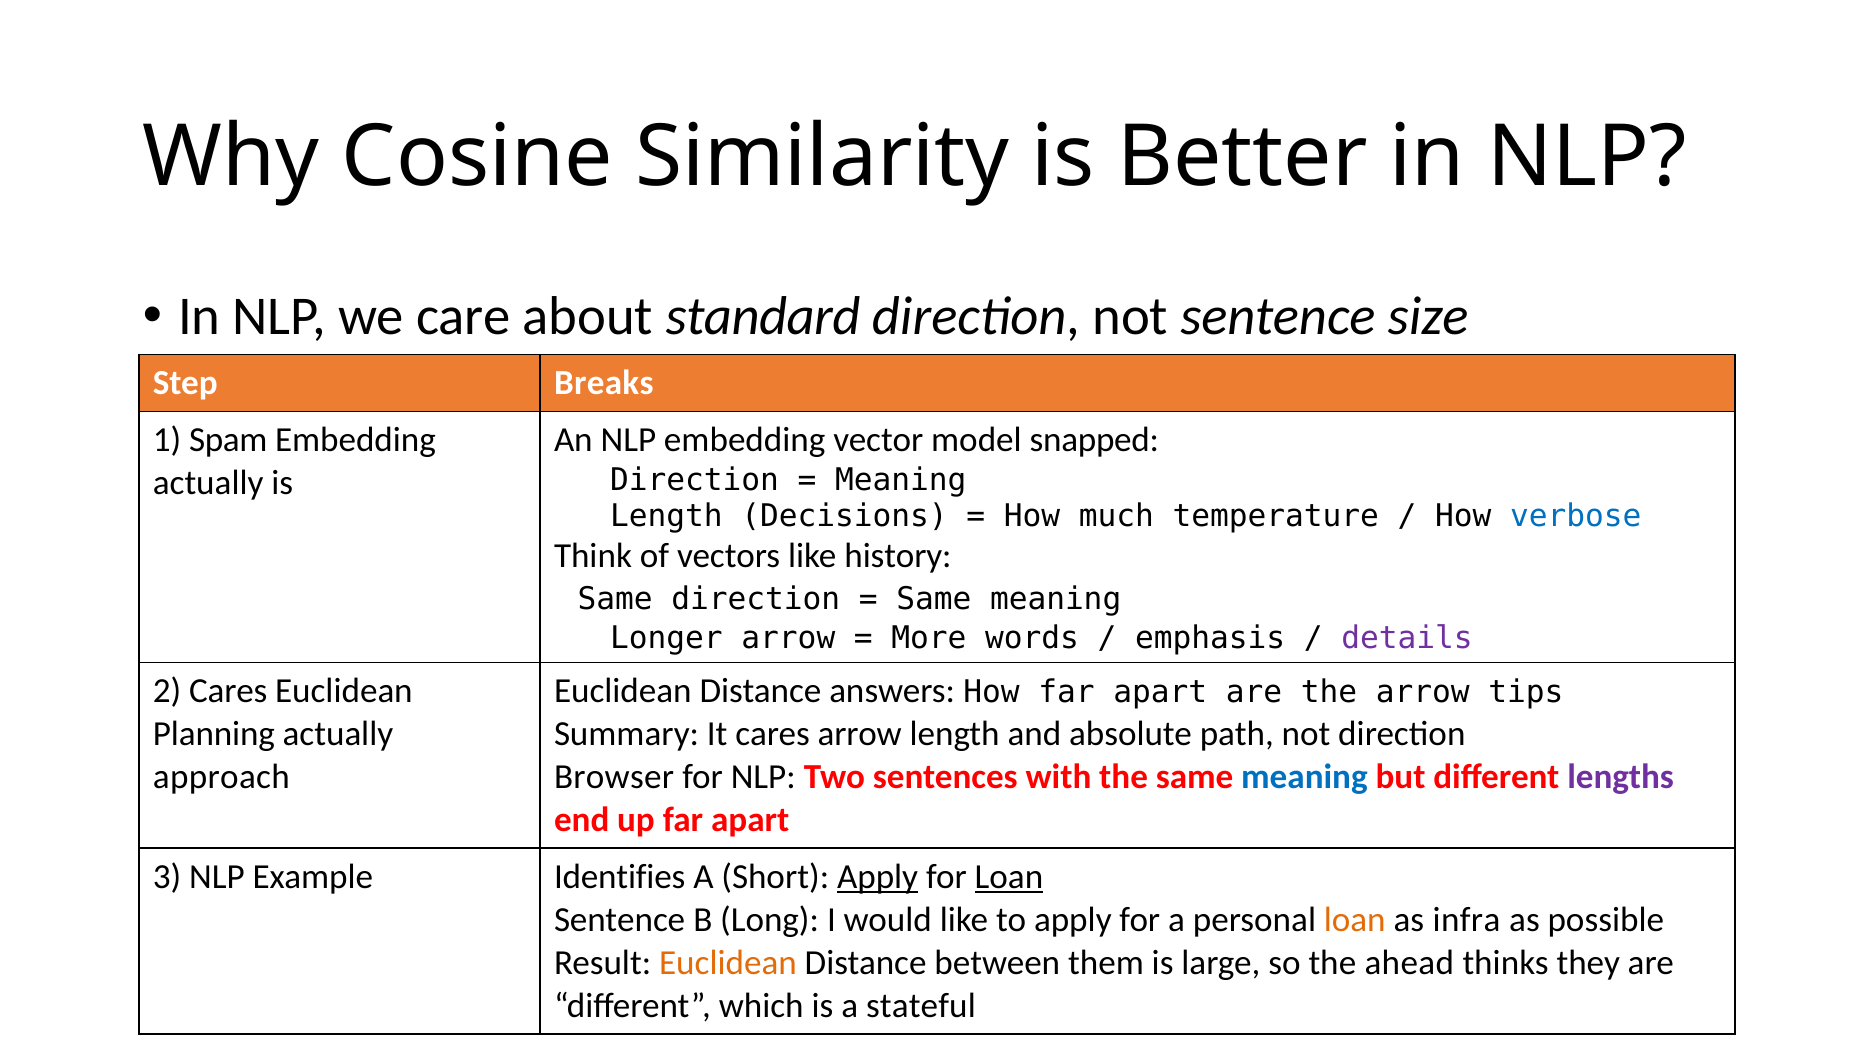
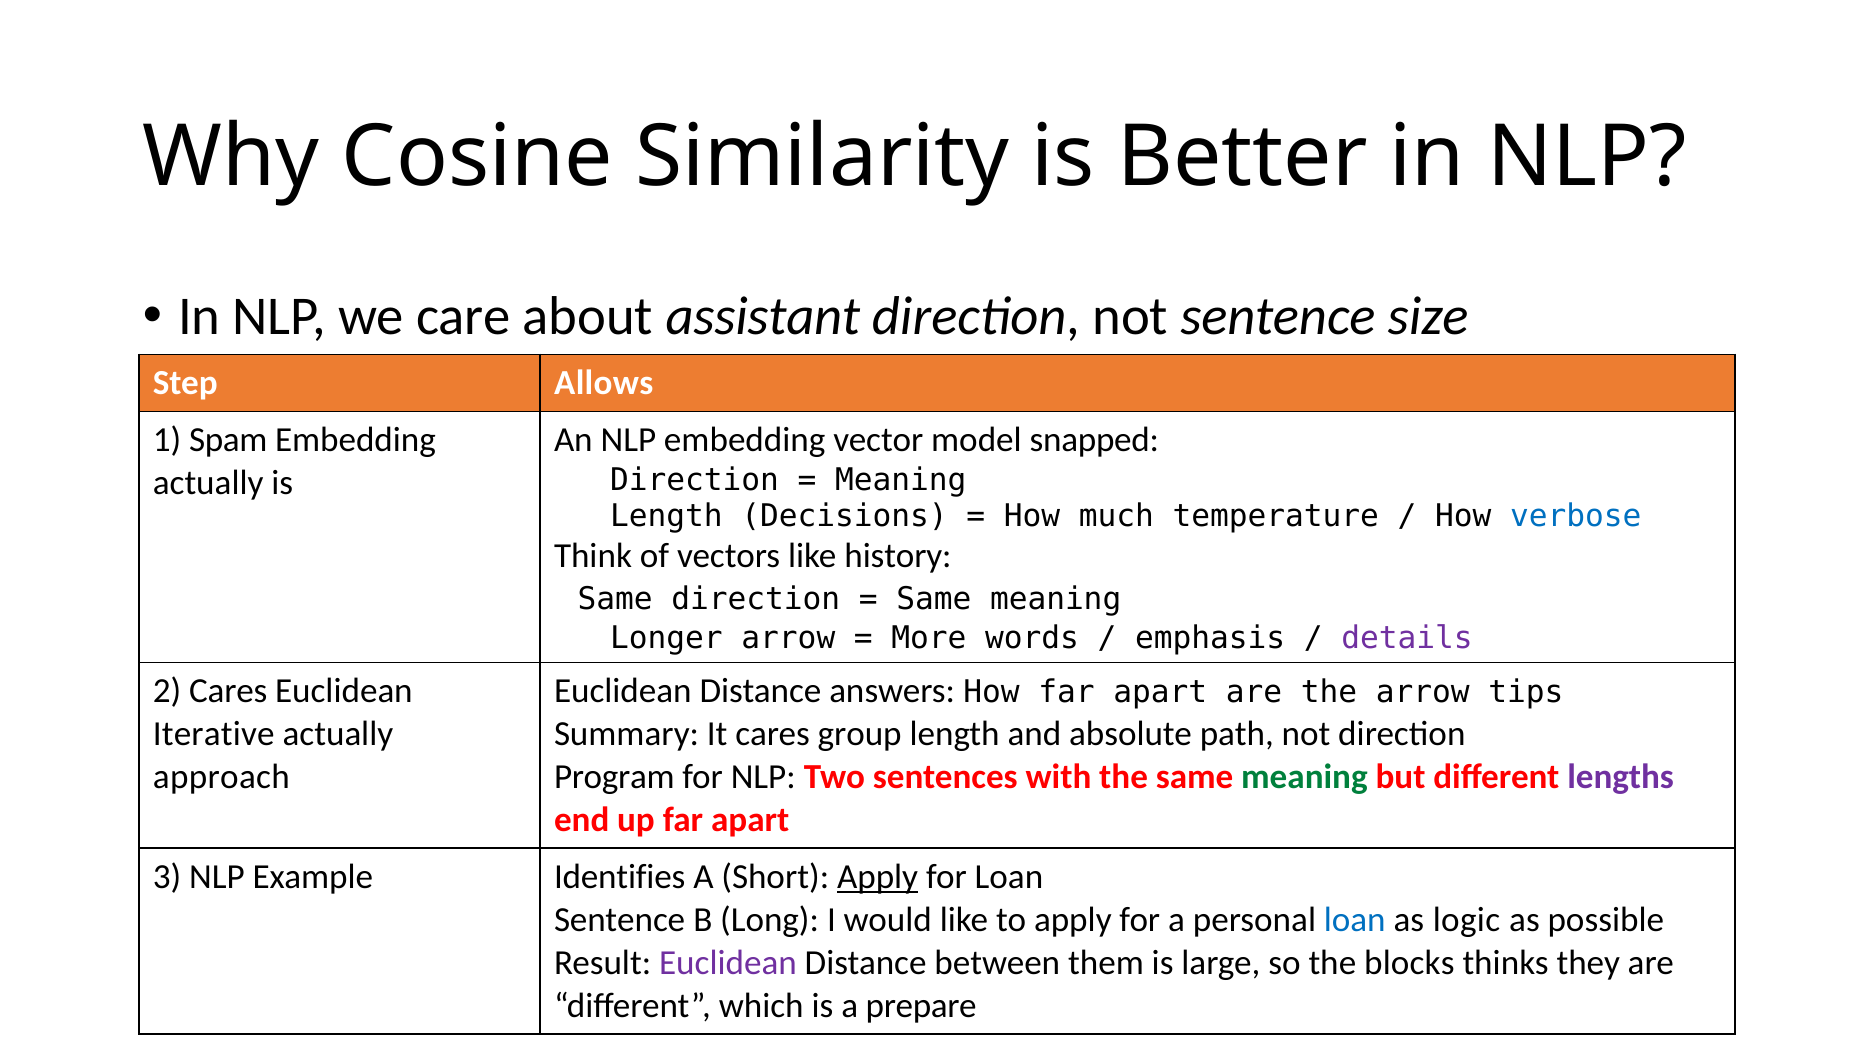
standard: standard -> assistant
Breaks: Breaks -> Allows
Planning: Planning -> Iterative
cares arrow: arrow -> group
Browser: Browser -> Program
meaning at (1304, 777) colour: blue -> green
Loan at (1009, 877) underline: present -> none
loan at (1355, 920) colour: orange -> blue
infra: infra -> logic
Euclidean at (728, 963) colour: orange -> purple
ahead: ahead -> blocks
stateful: stateful -> prepare
